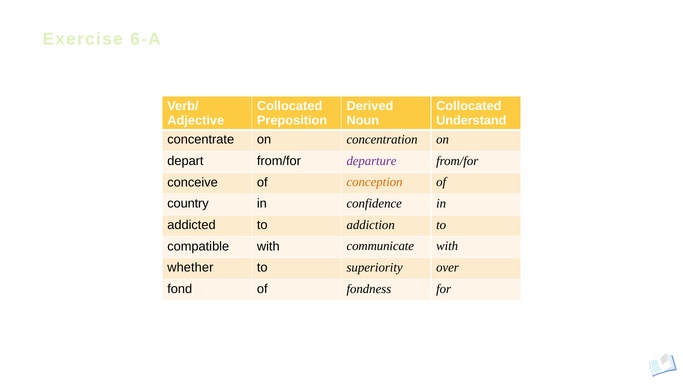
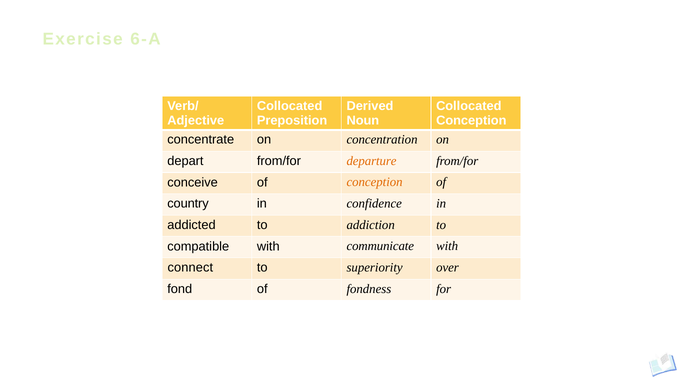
Understand at (471, 120): Understand -> Conception
departure colour: purple -> orange
whether: whether -> connect
